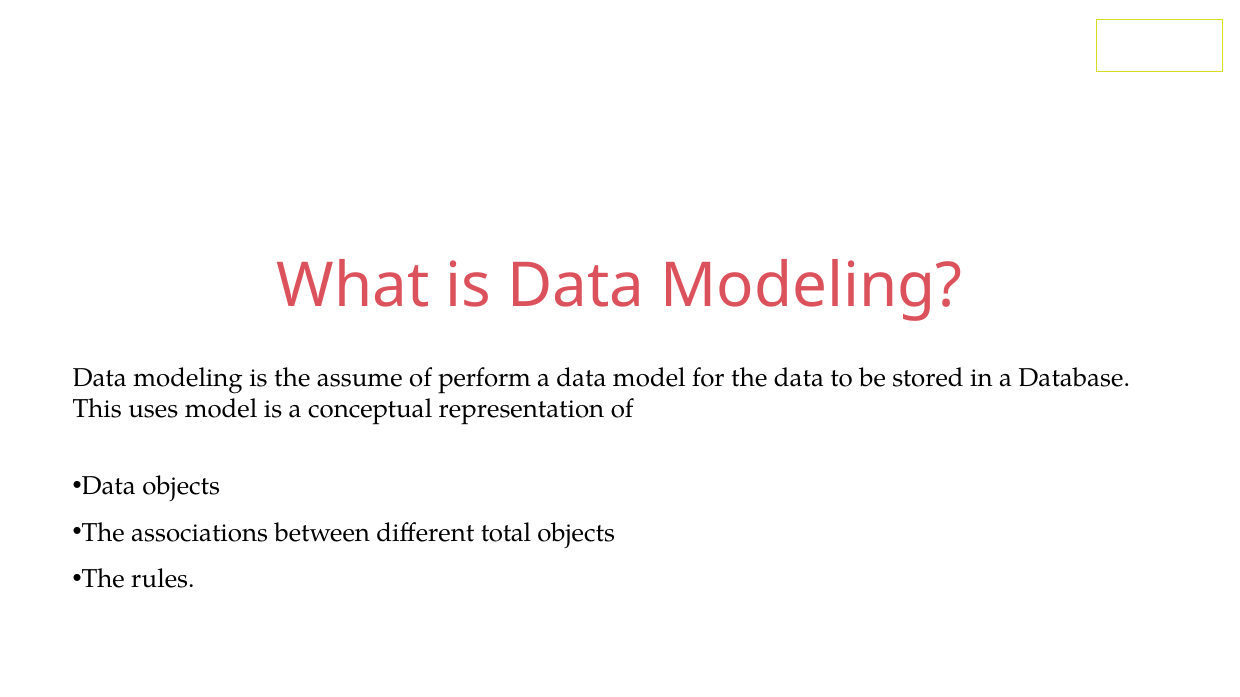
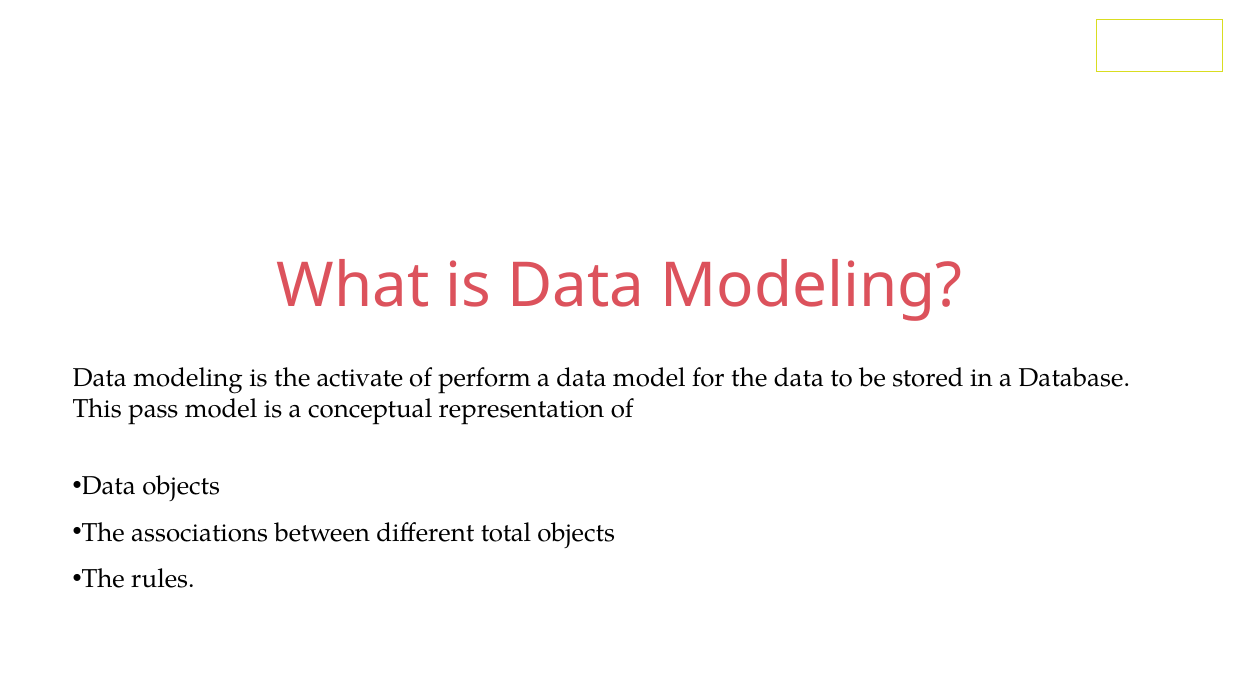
assume: assume -> activate
uses: uses -> pass
